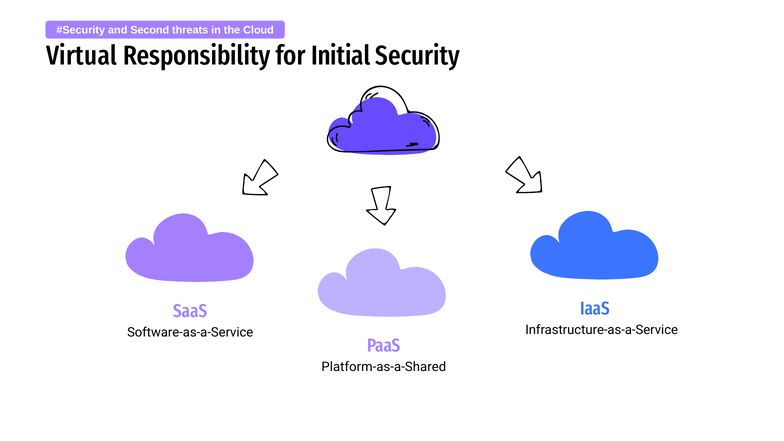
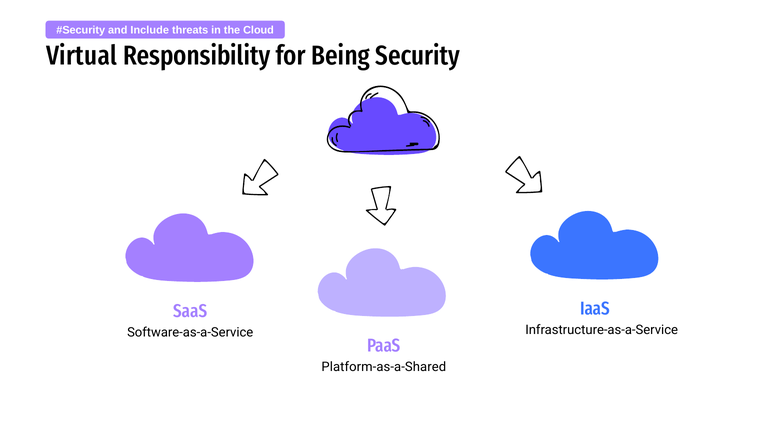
Second: Second -> Include
Initial: Initial -> Being
